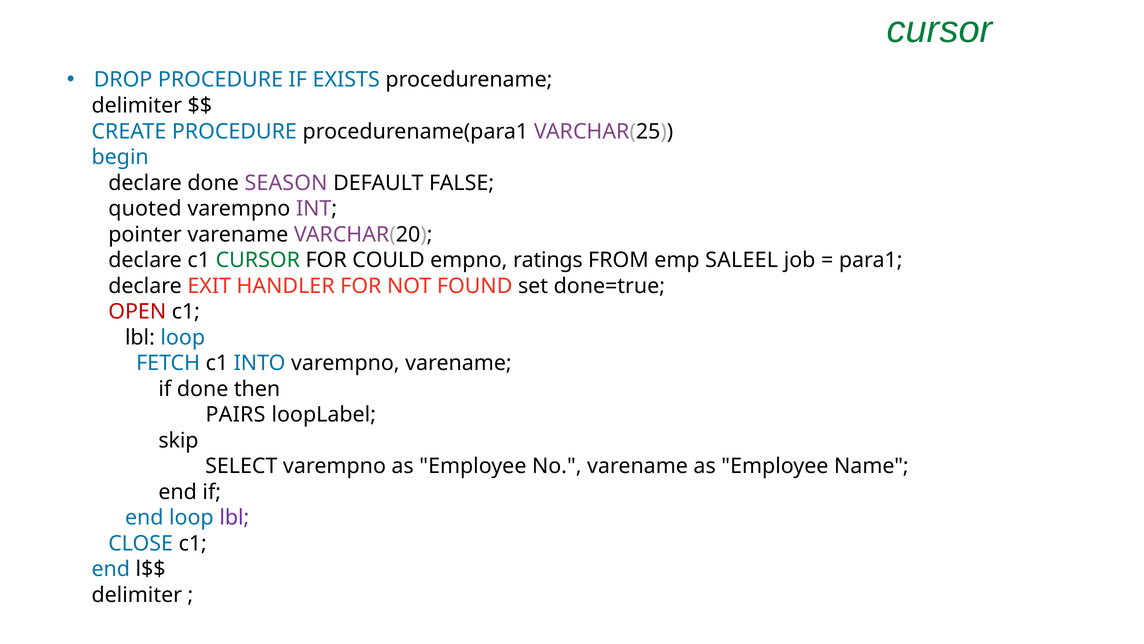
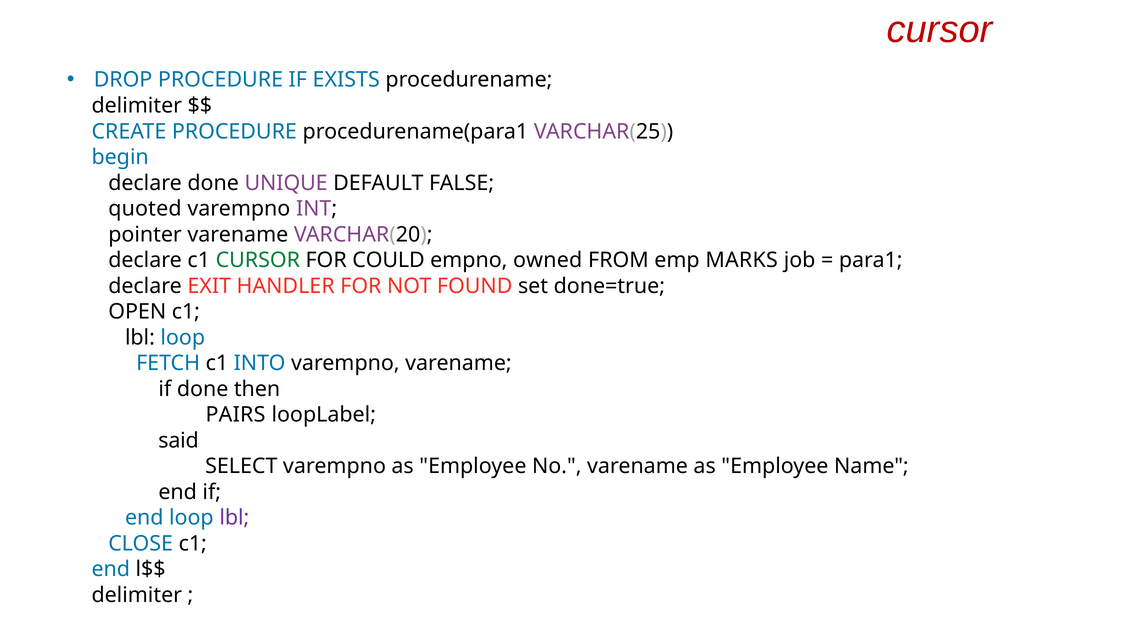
cursor at (940, 30) colour: green -> red
SEASON: SEASON -> UNIQUE
ratings: ratings -> owned
SALEEL: SALEEL -> MARKS
OPEN colour: red -> black
skip: skip -> said
